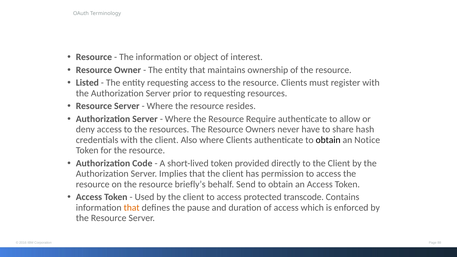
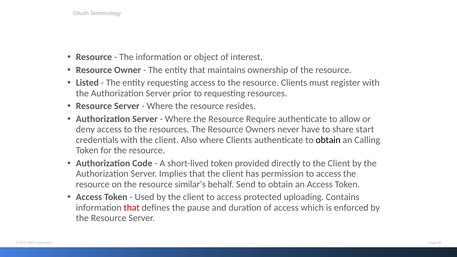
hash: hash -> start
Notice: Notice -> Calling
briefly’s: briefly’s -> similar’s
transcode: transcode -> uploading
that at (132, 208) colour: orange -> red
